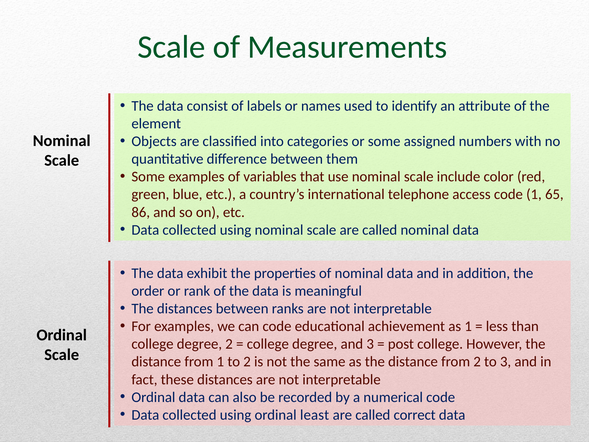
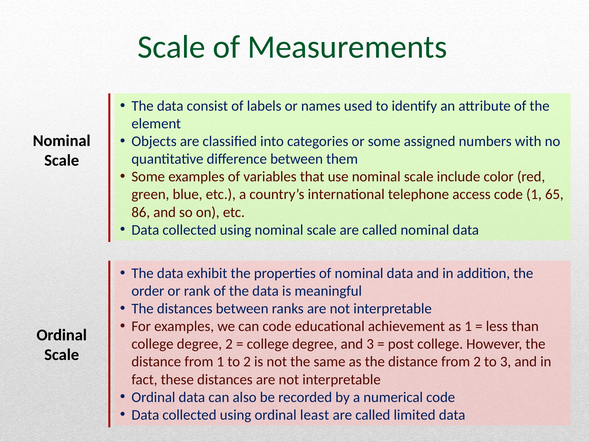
correct: correct -> limited
